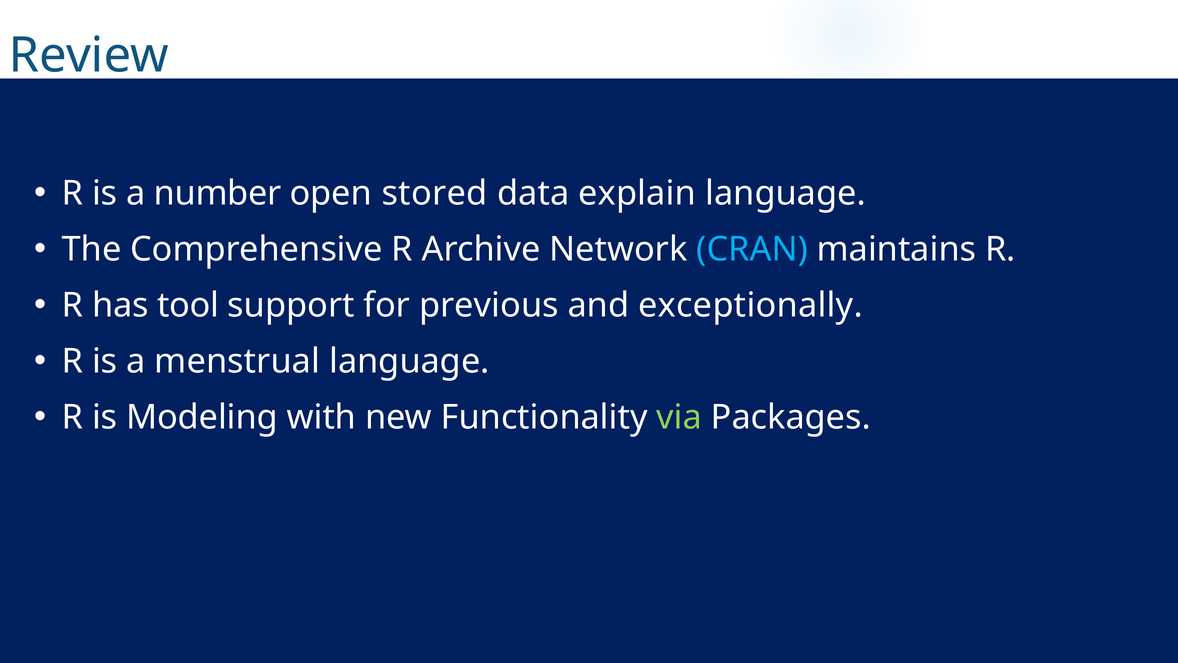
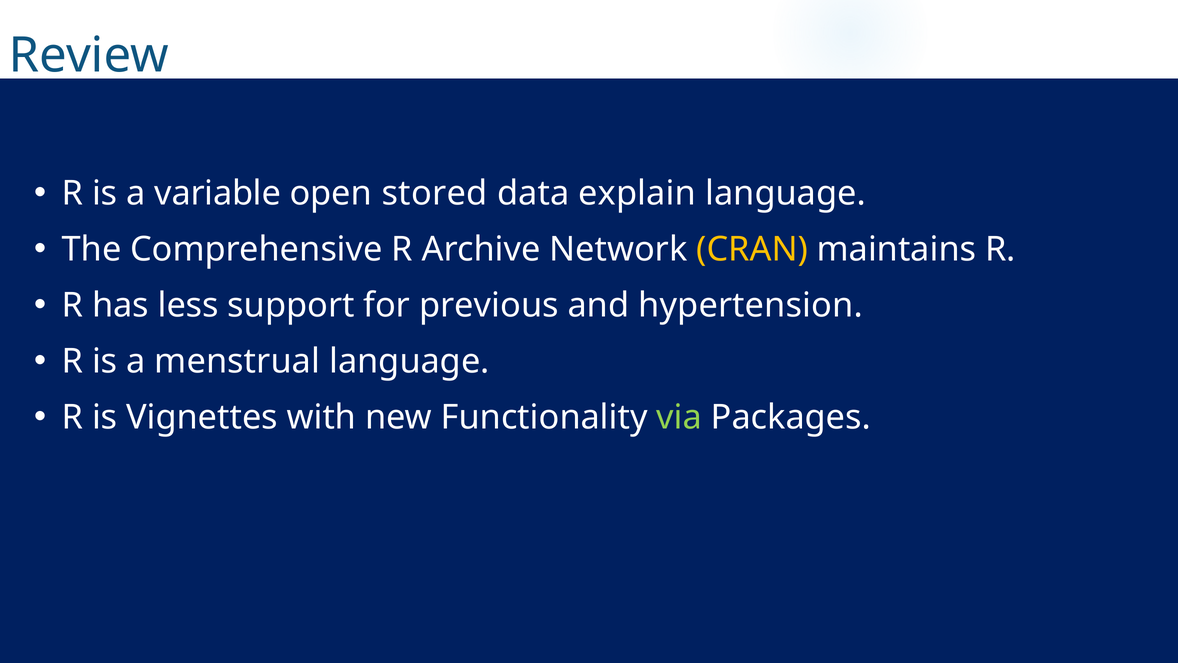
number: number -> variable
CRAN colour: light blue -> yellow
tool: tool -> less
exceptionally: exceptionally -> hypertension
is Modeling: Modeling -> Vignettes
